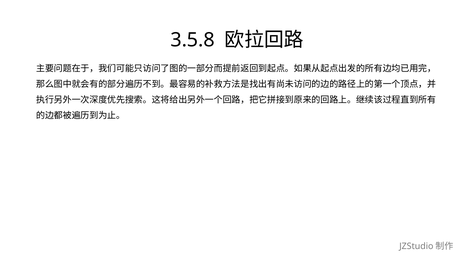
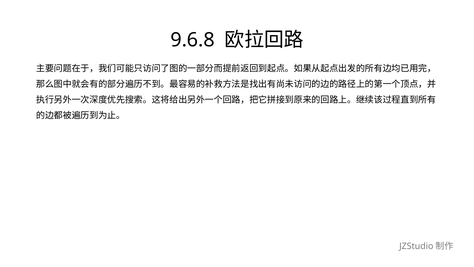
3.5.8: 3.5.8 -> 9.6.8
